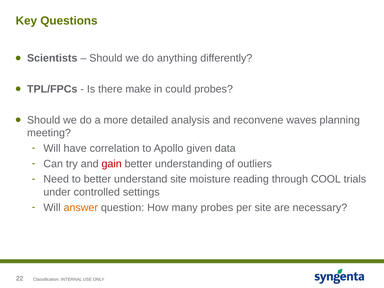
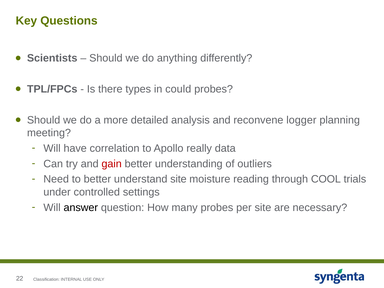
make: make -> types
waves: waves -> logger
given: given -> really
answer colour: orange -> black
